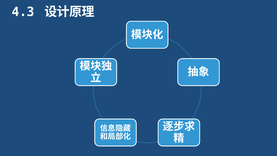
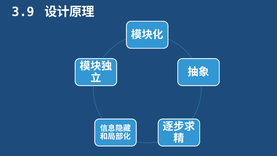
4.3: 4.3 -> 3.9
